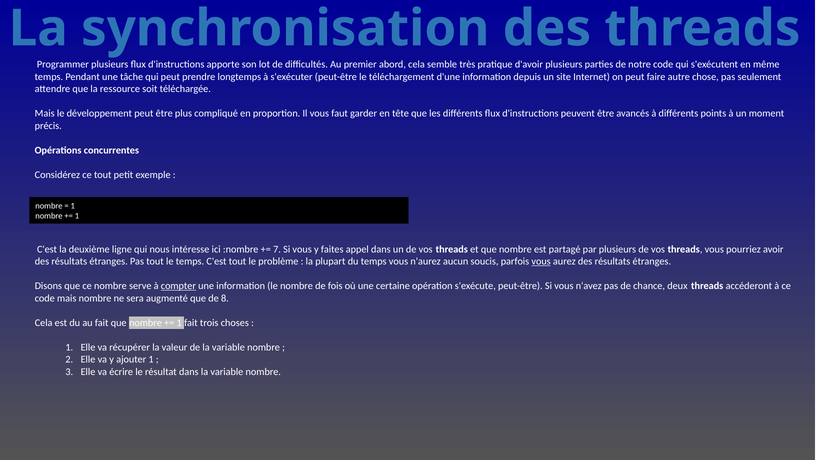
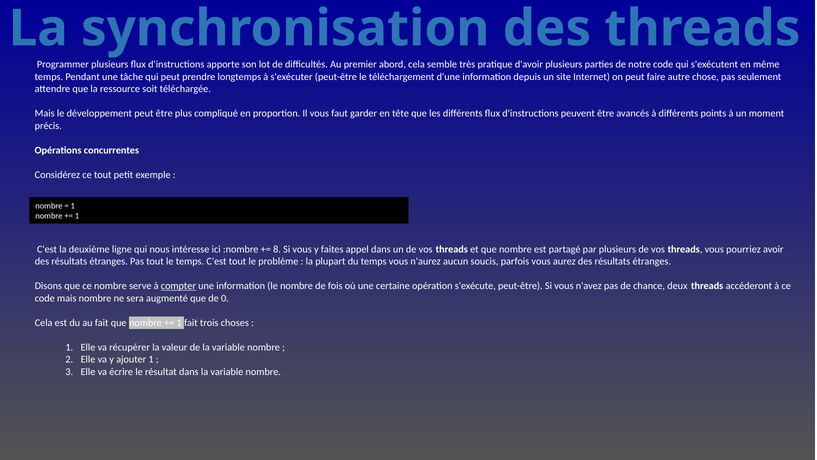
7: 7 -> 8
vous at (541, 261) underline: present -> none
8: 8 -> 0
